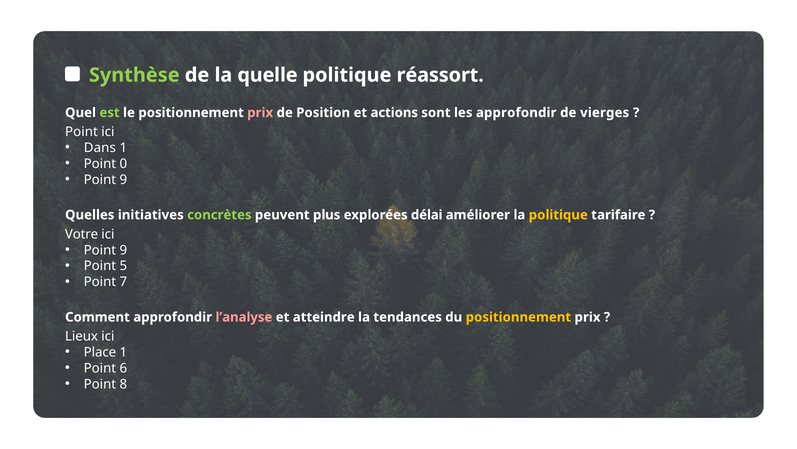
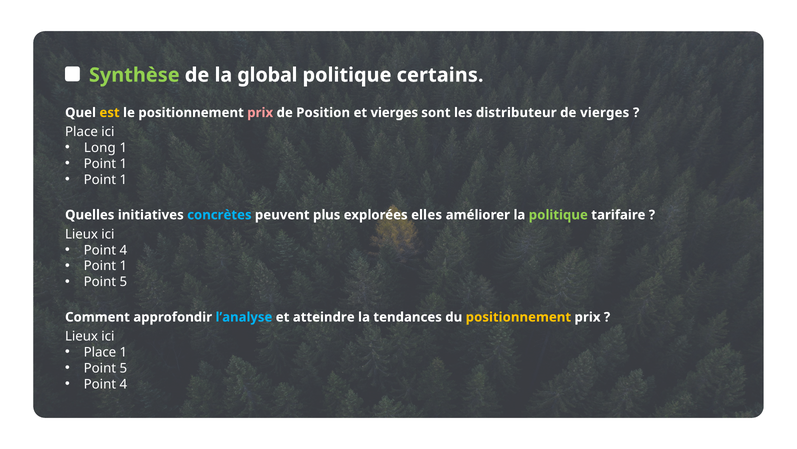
quelle: quelle -> global
réassort: réassort -> certains
est colour: light green -> yellow
et actions: actions -> vierges
les approfondir: approfondir -> distributeur
Point at (81, 132): Point -> Place
Dans: Dans -> Long
0 at (123, 164): 0 -> 1
9 at (123, 179): 9 -> 1
concrètes colour: light green -> light blue
délai: délai -> elles
politique at (558, 215) colour: yellow -> light green
Votre at (82, 234): Votre -> Lieux
9 at (123, 250): 9 -> 4
5 at (123, 266): 5 -> 1
7 at (123, 282): 7 -> 5
l’analyse colour: pink -> light blue
6 at (123, 368): 6 -> 5
8 at (123, 384): 8 -> 4
